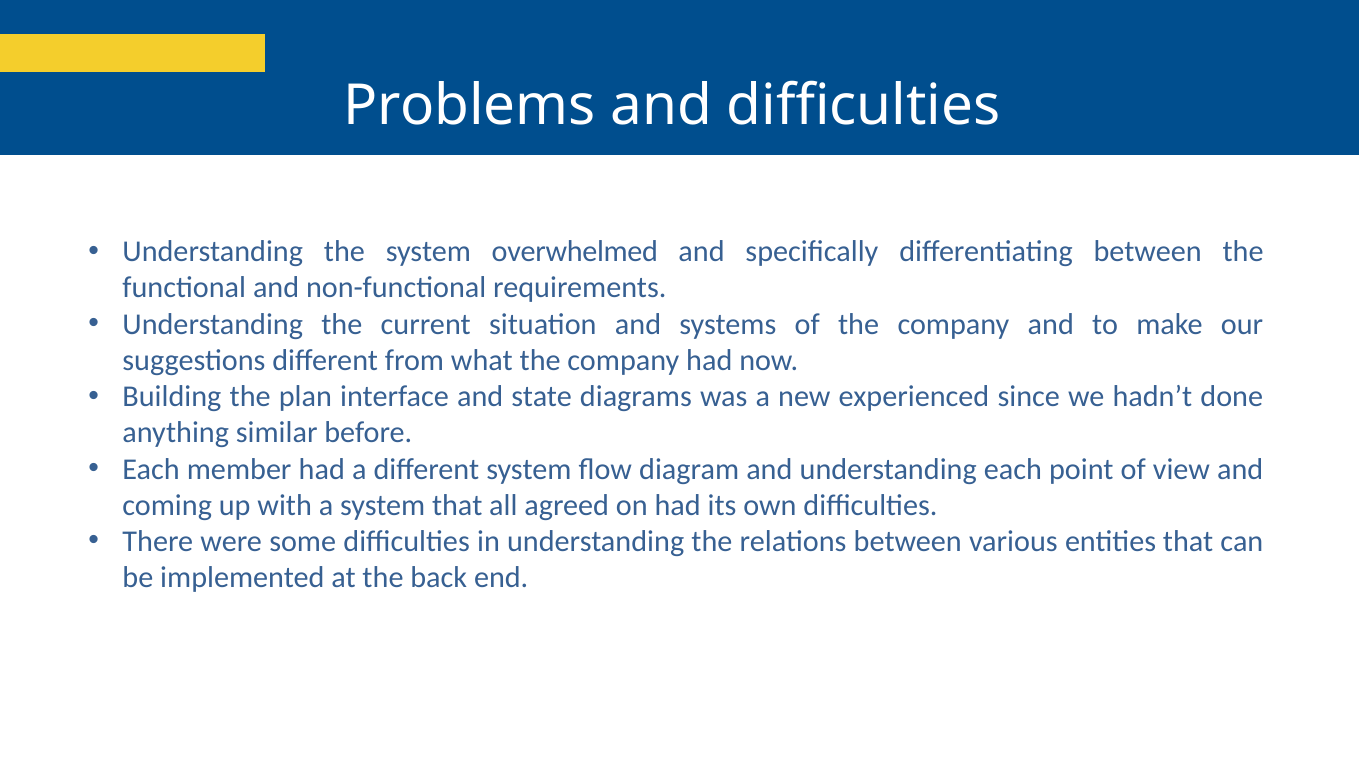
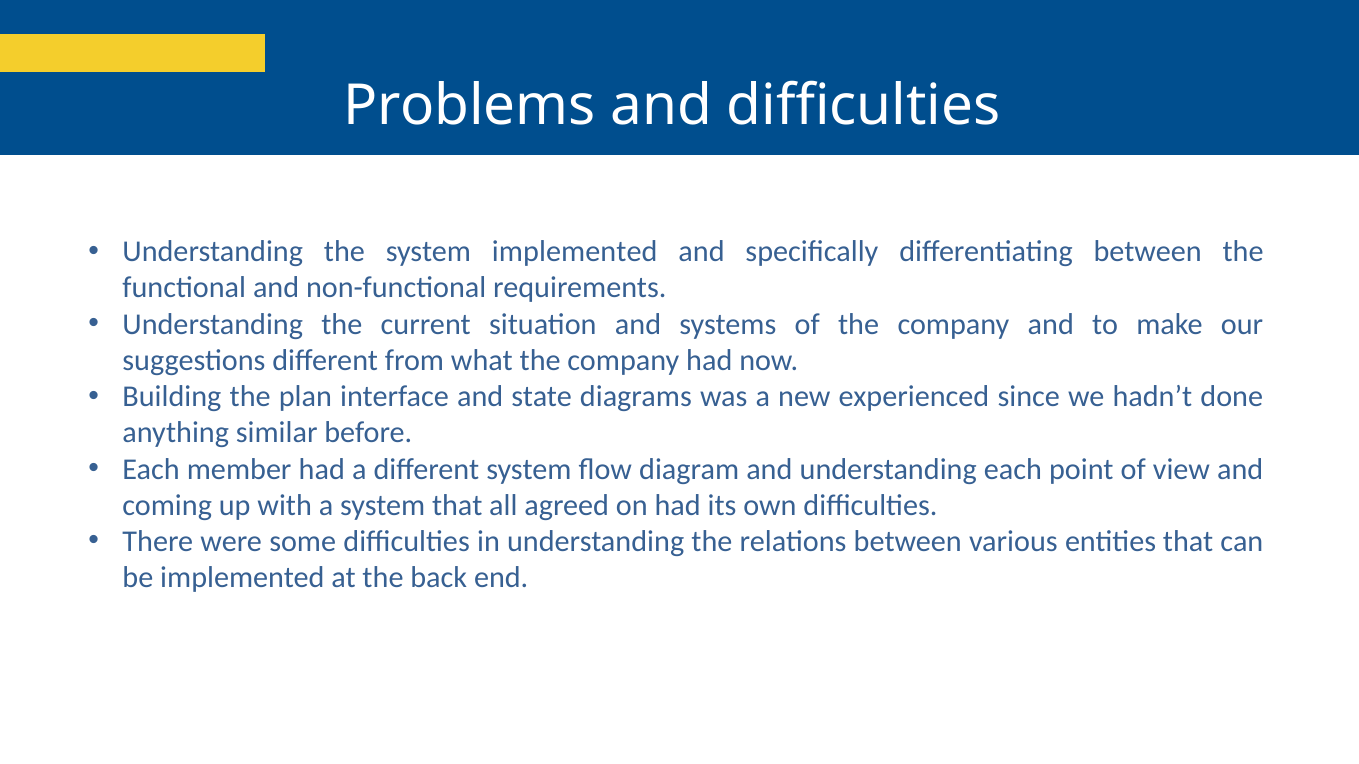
system overwhelmed: overwhelmed -> implemented
